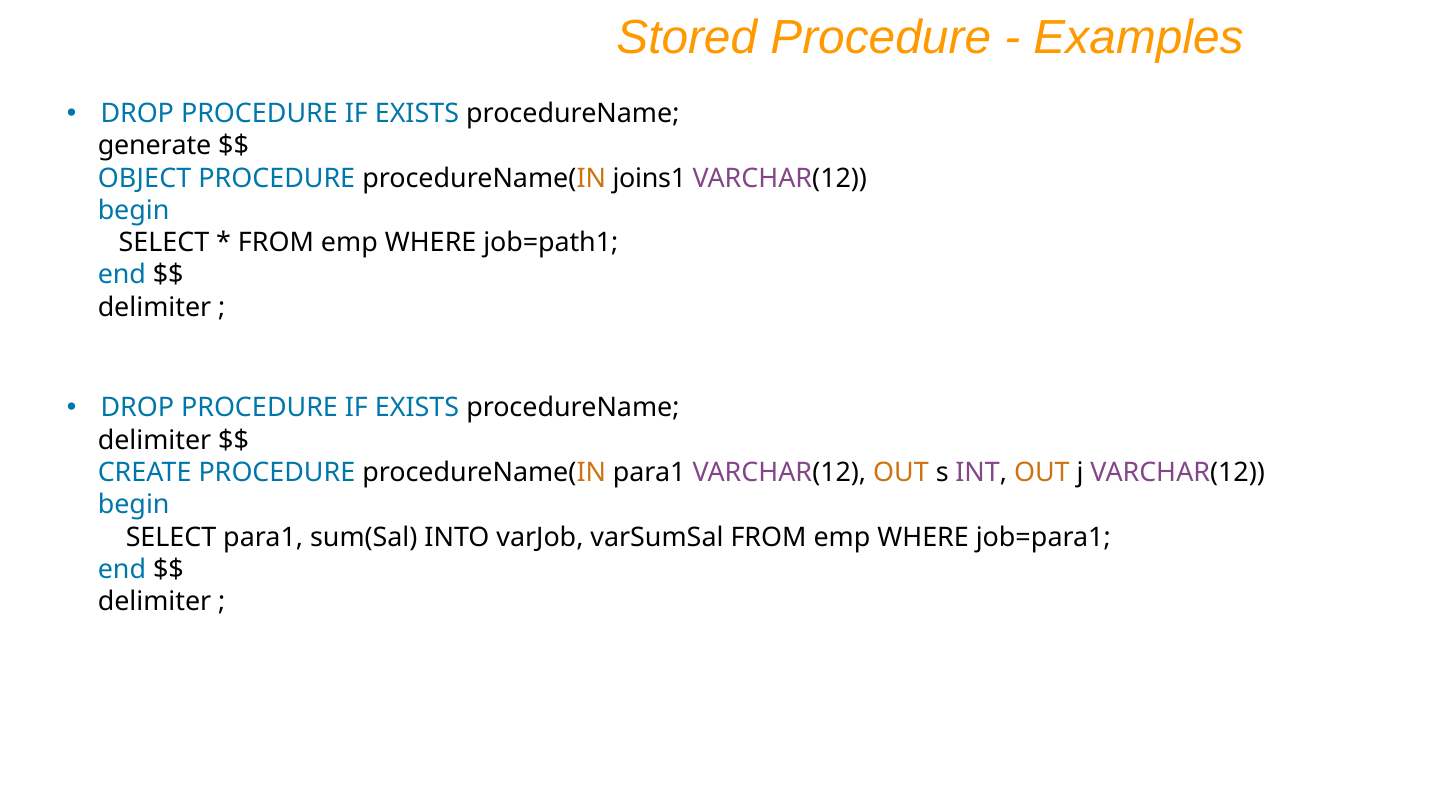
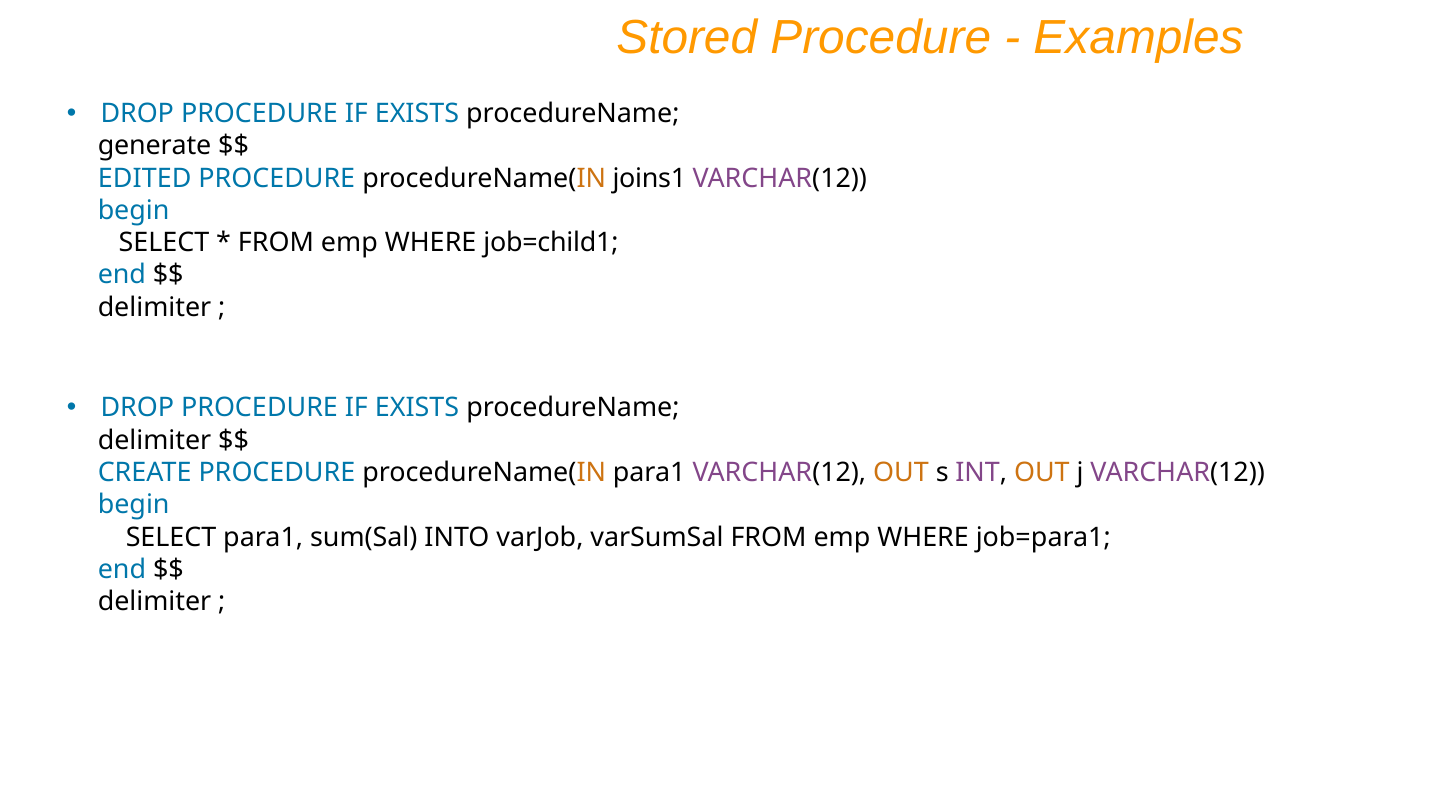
OBJECT: OBJECT -> EDITED
job=path1: job=path1 -> job=child1
